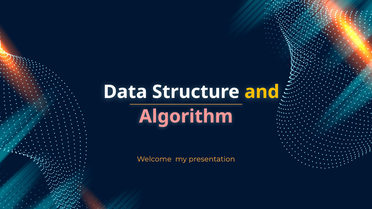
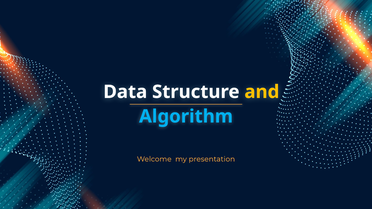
Algorithm colour: pink -> light blue
